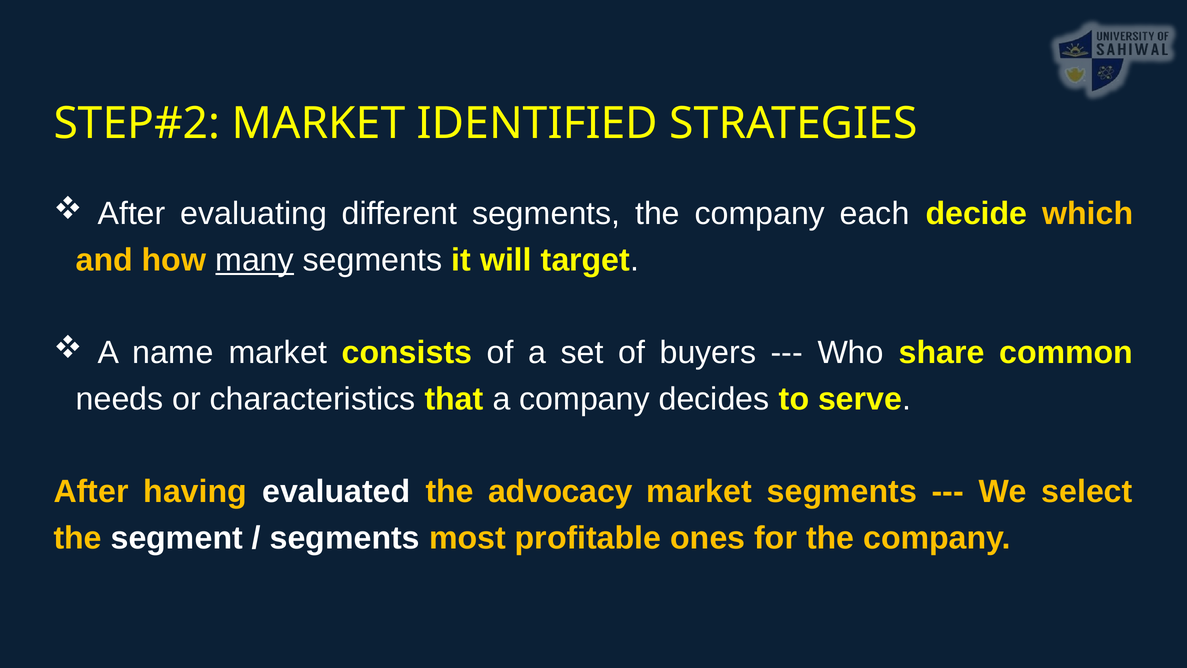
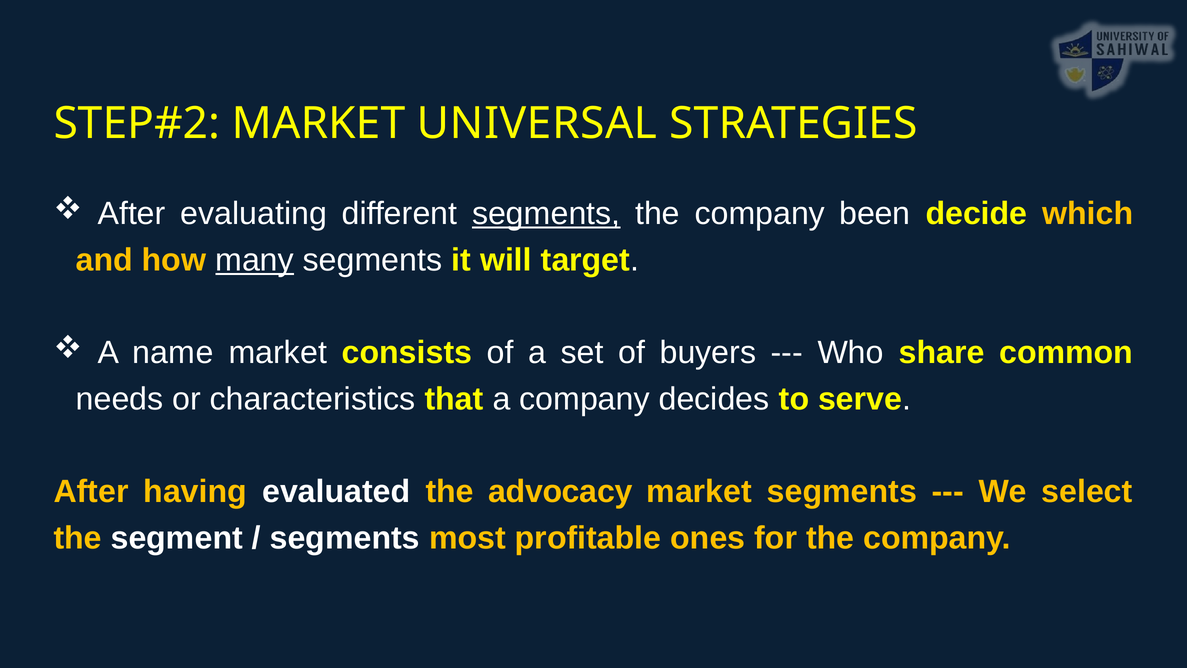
IDENTIFIED: IDENTIFIED -> UNIVERSAL
segments at (546, 214) underline: none -> present
each: each -> been
